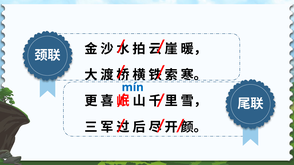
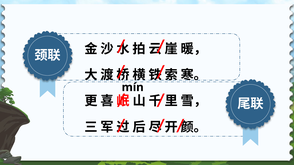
mín colour: blue -> black
